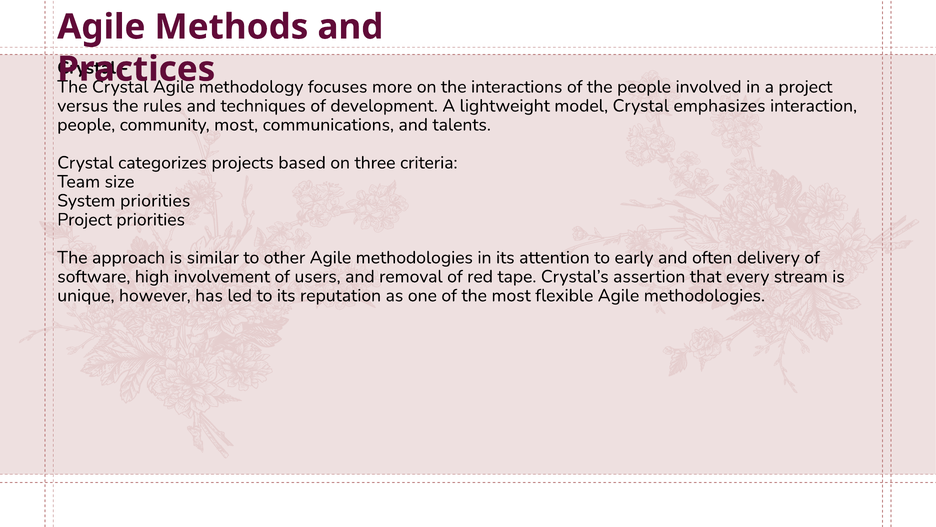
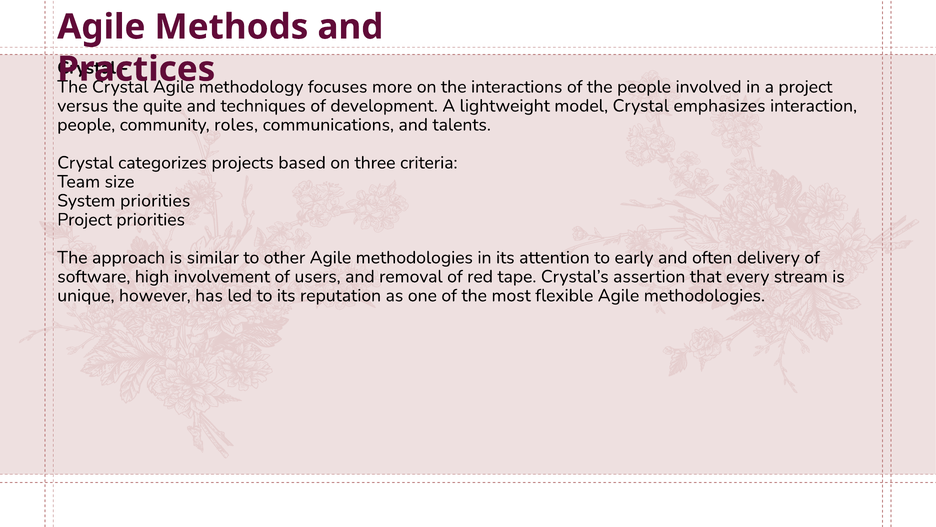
rules: rules -> quite
community most: most -> roles
